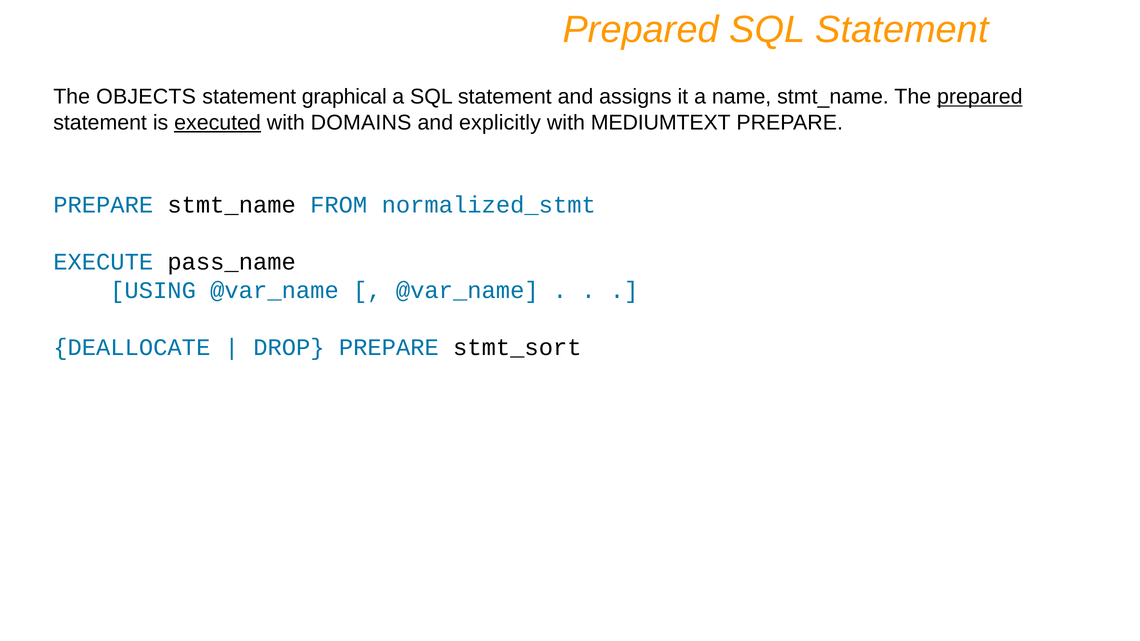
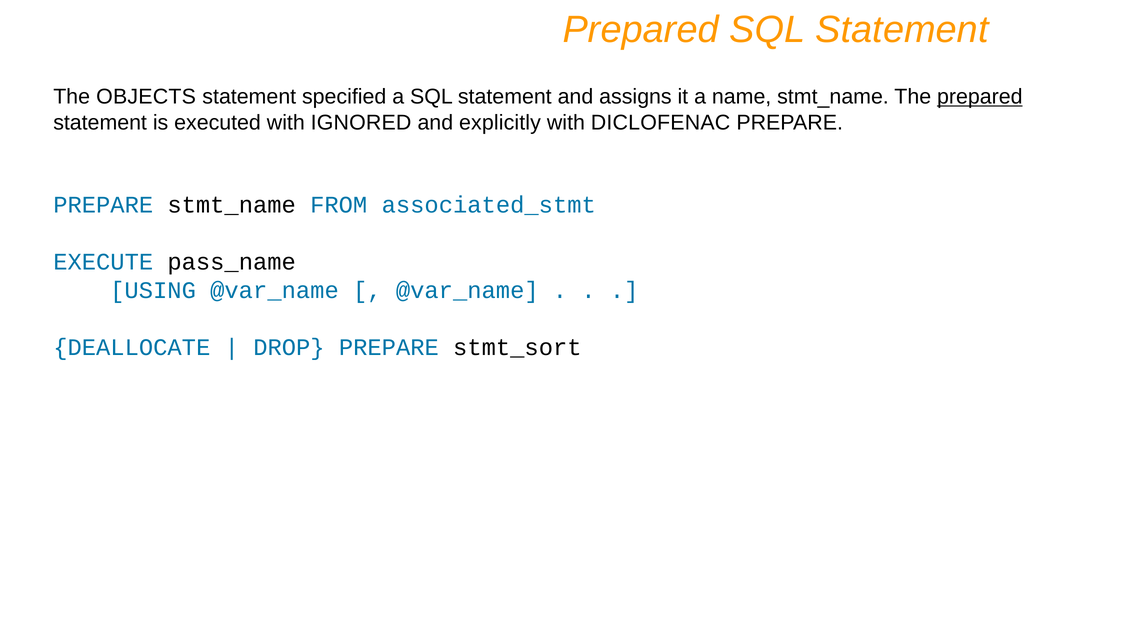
graphical: graphical -> specified
executed underline: present -> none
DOMAINS: DOMAINS -> IGNORED
MEDIUMTEXT: MEDIUMTEXT -> DICLOFENAC
normalized_stmt: normalized_stmt -> associated_stmt
